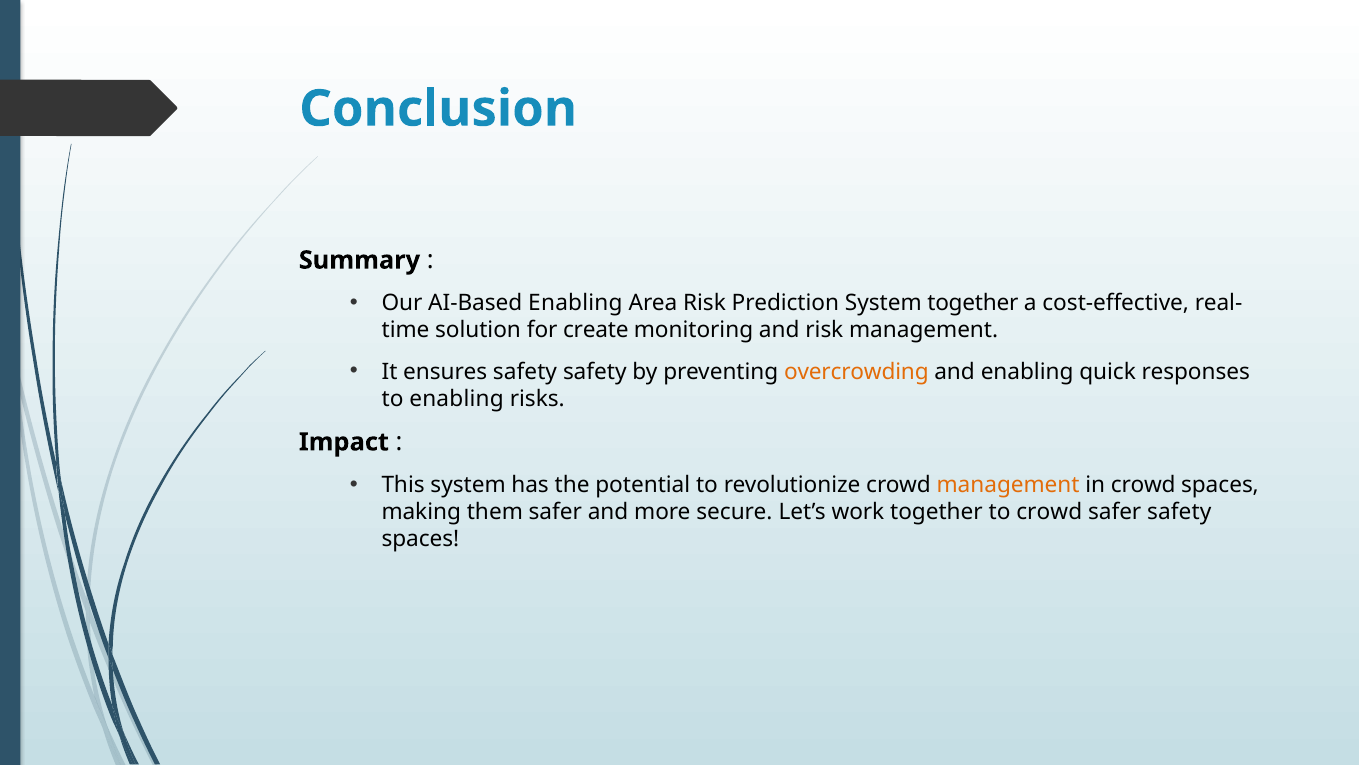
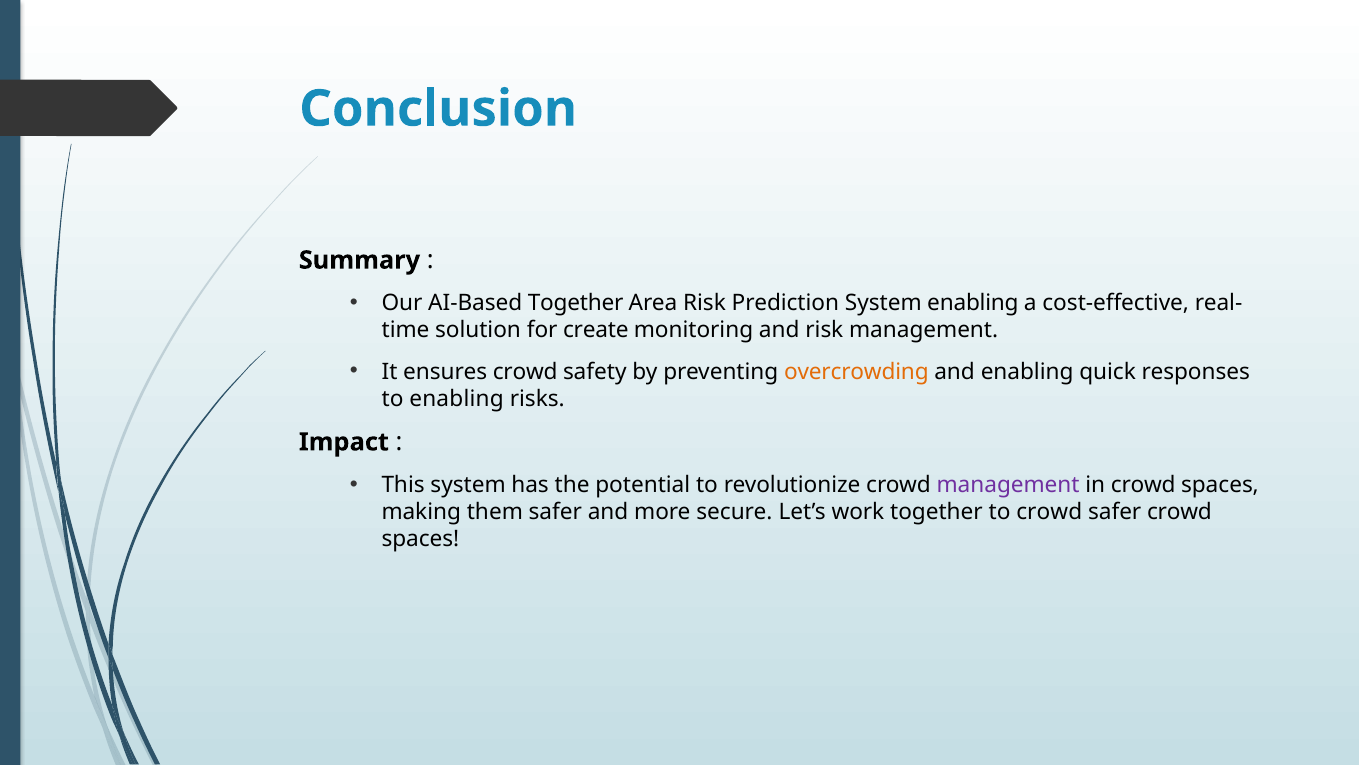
AI-Based Enabling: Enabling -> Together
System together: together -> enabling
ensures safety: safety -> crowd
management at (1008, 485) colour: orange -> purple
safer safety: safety -> crowd
